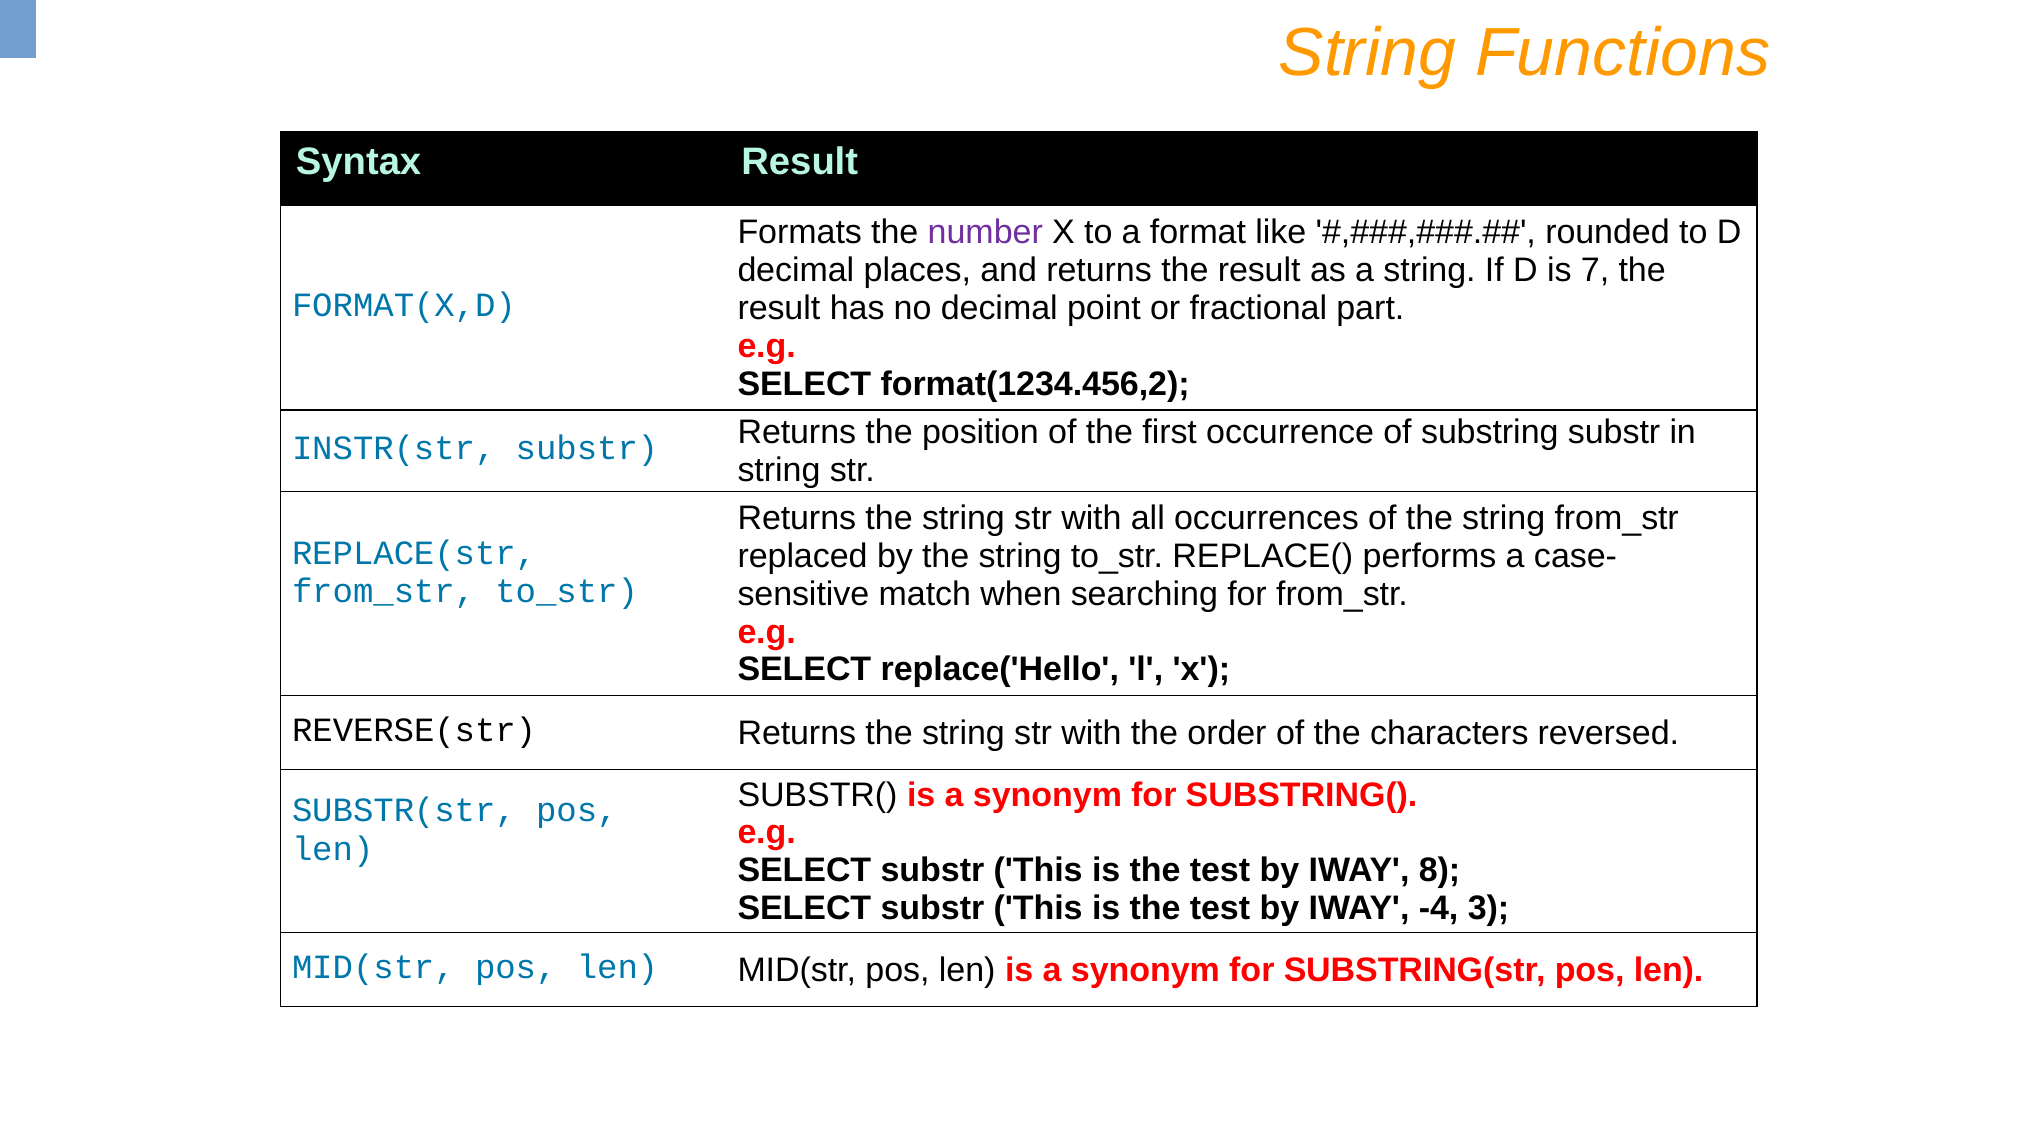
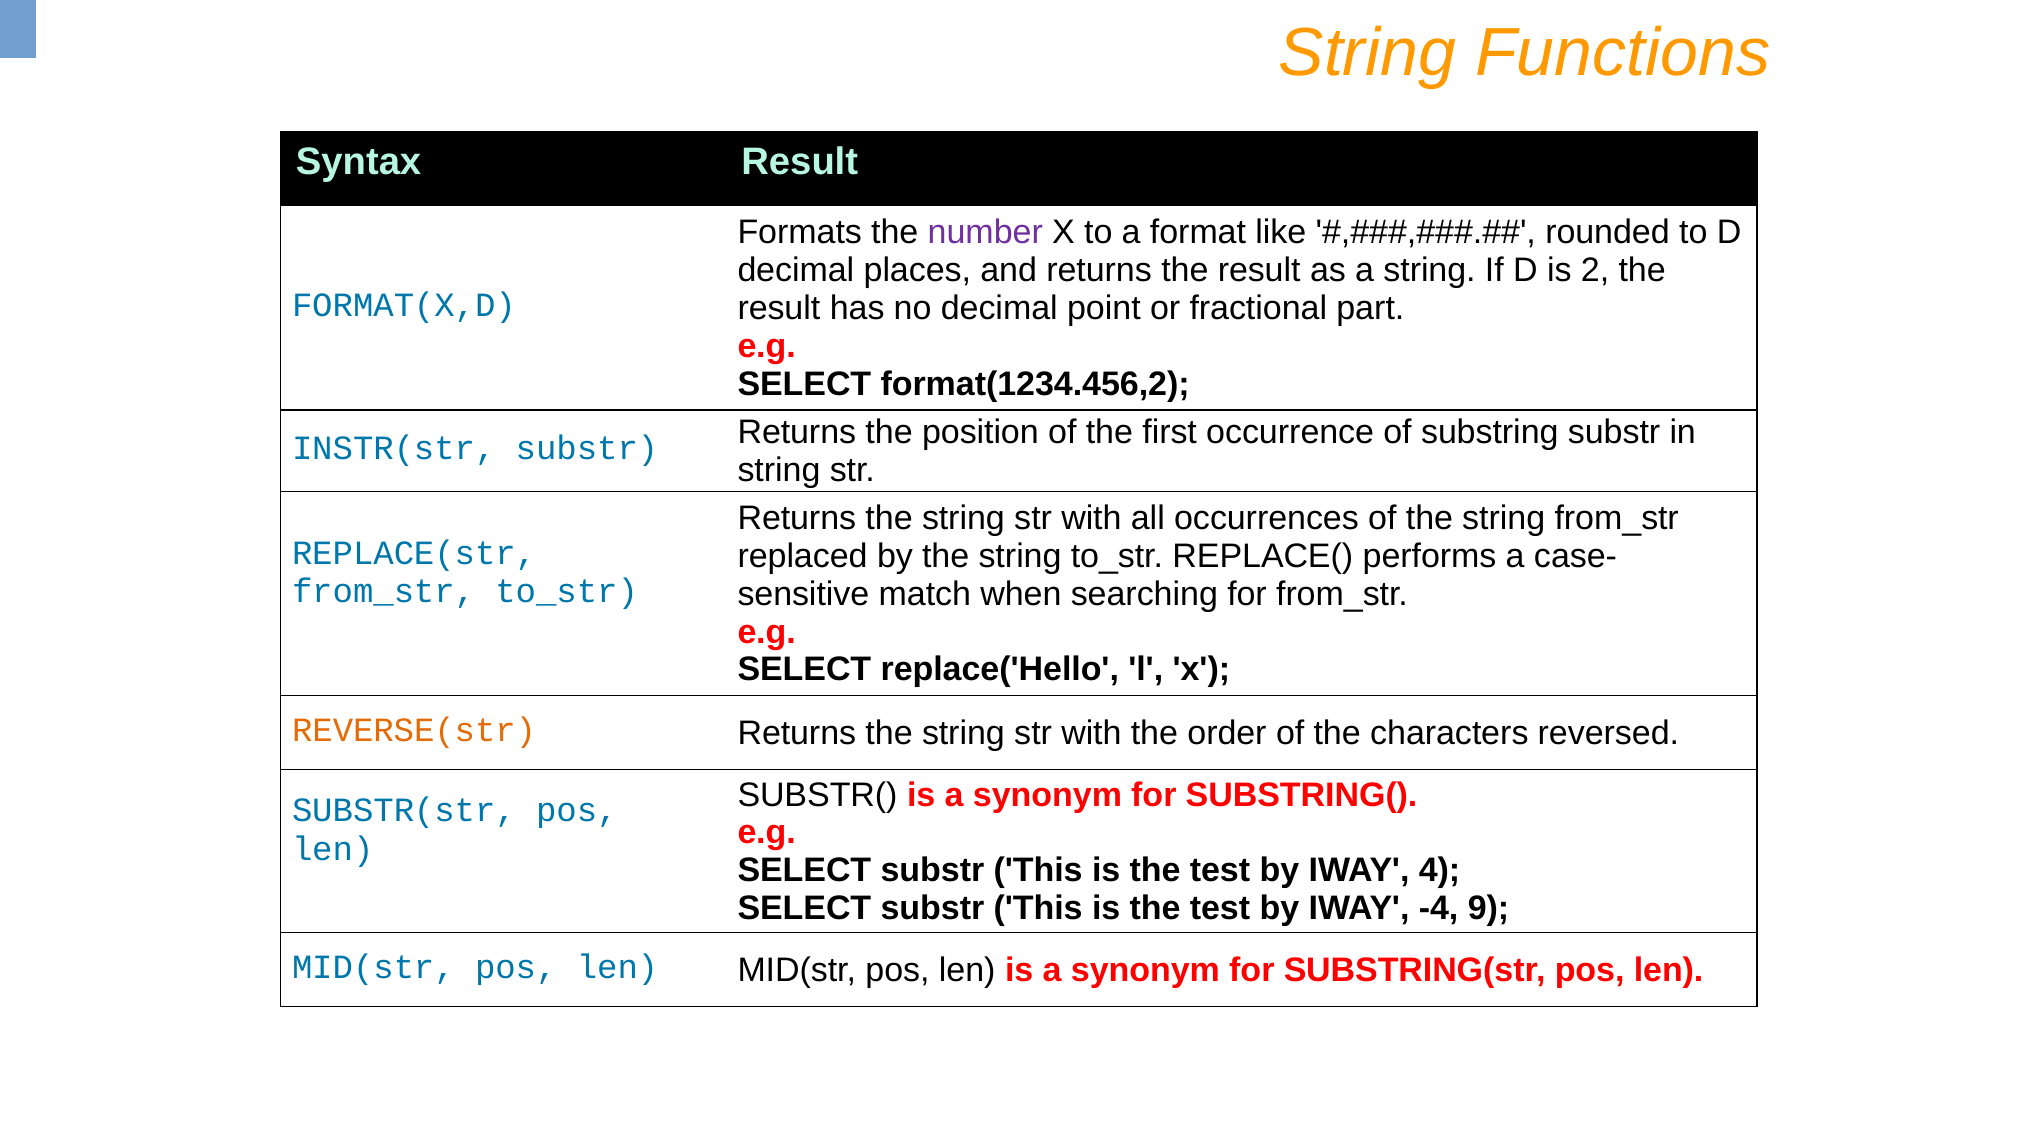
7: 7 -> 2
REVERSE(str colour: black -> orange
8: 8 -> 4
3: 3 -> 9
